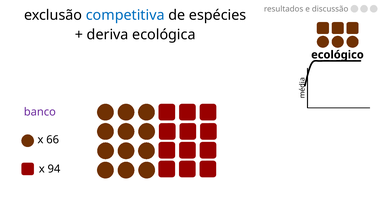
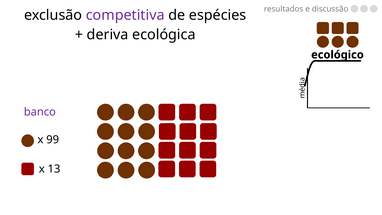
competitiva colour: blue -> purple
66: 66 -> 99
94: 94 -> 13
